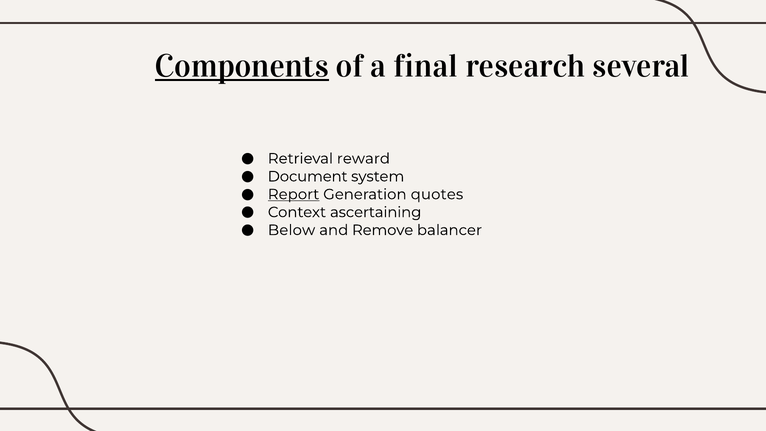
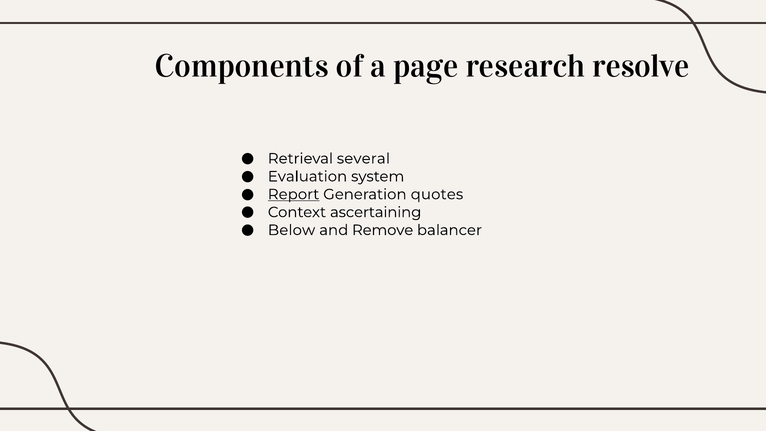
Components underline: present -> none
final: final -> page
several: several -> resolve
reward: reward -> several
Document: Document -> Evaluation
